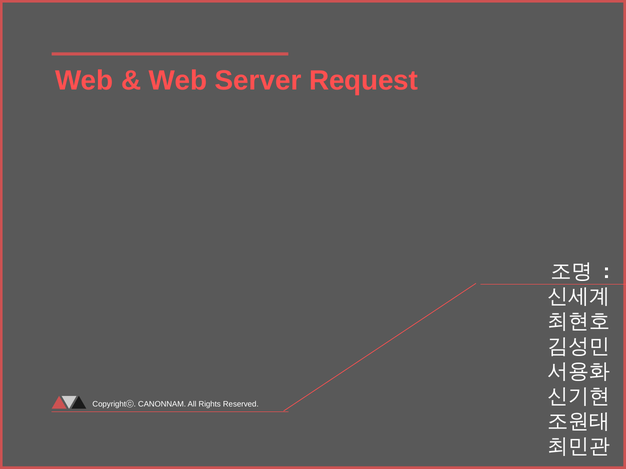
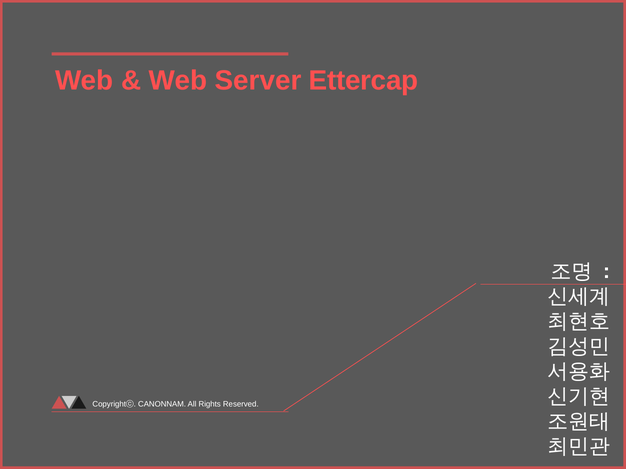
Request: Request -> Ettercap
